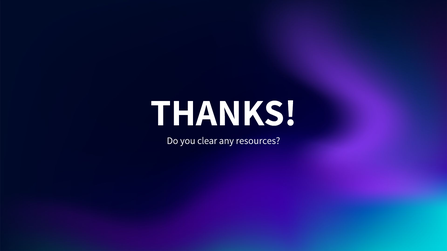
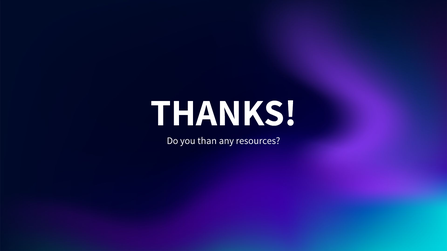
clear: clear -> than
